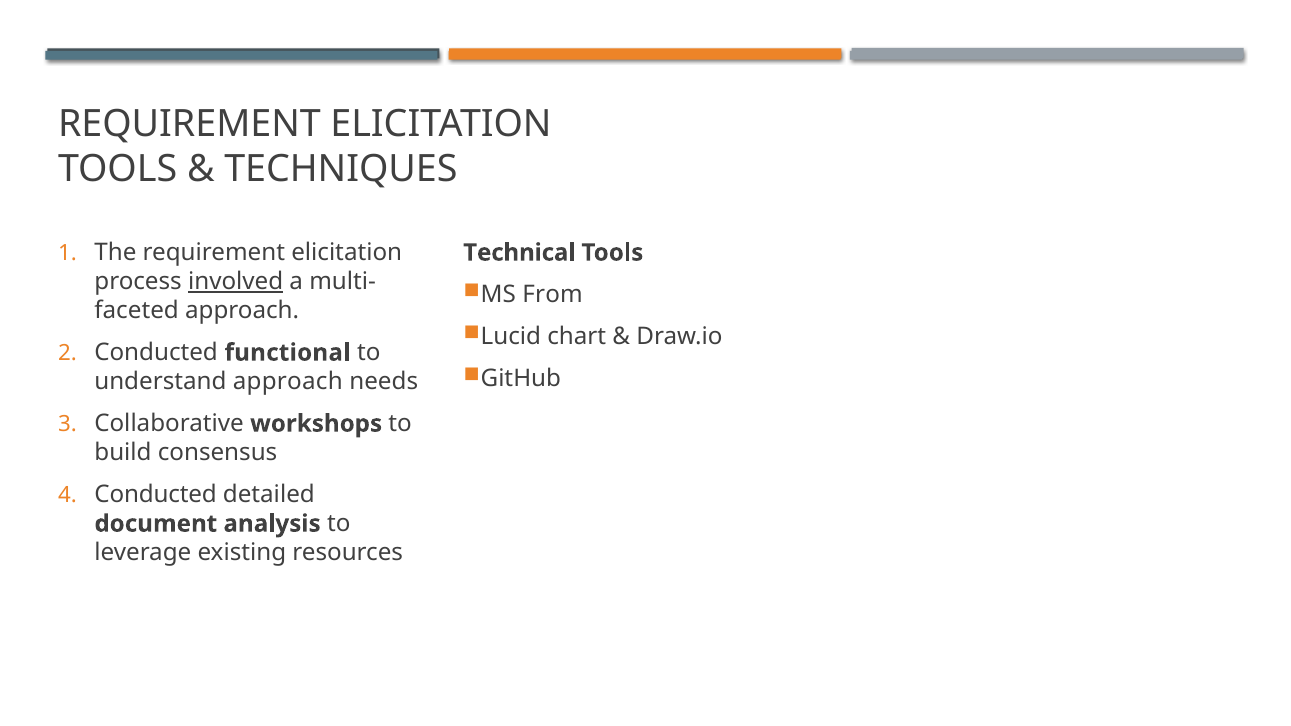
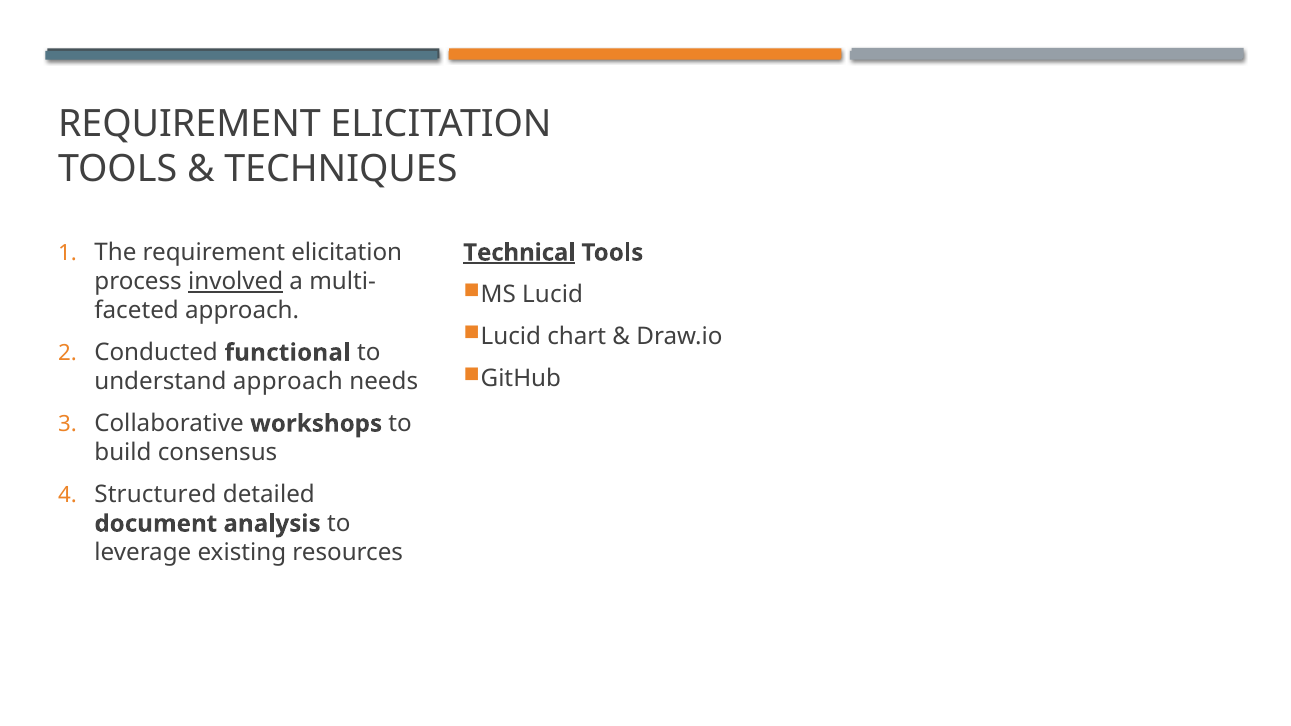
Technical underline: none -> present
MS From: From -> Lucid
Conducted at (156, 495): Conducted -> Structured
